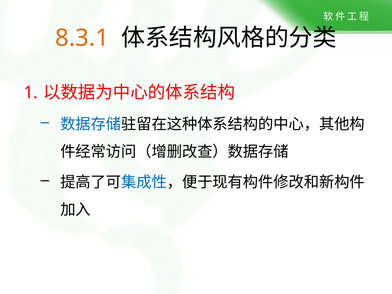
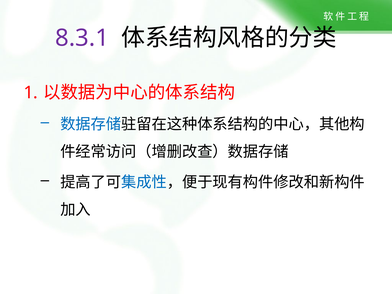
8.3.1 colour: orange -> purple
